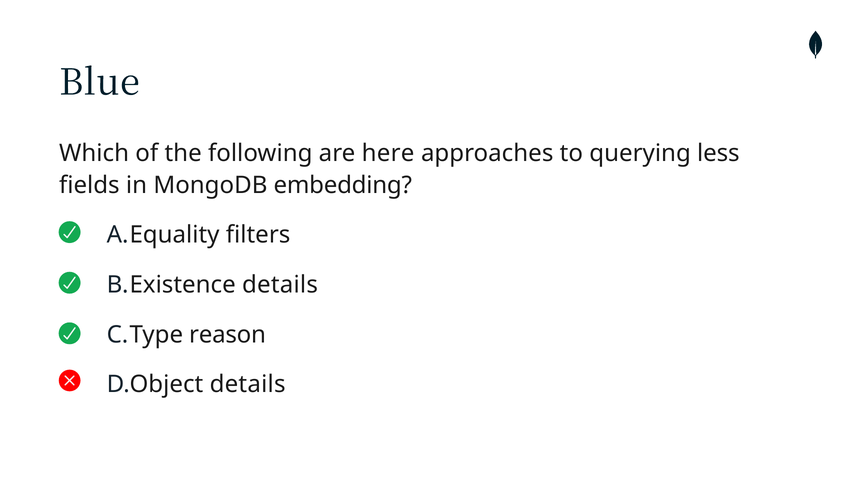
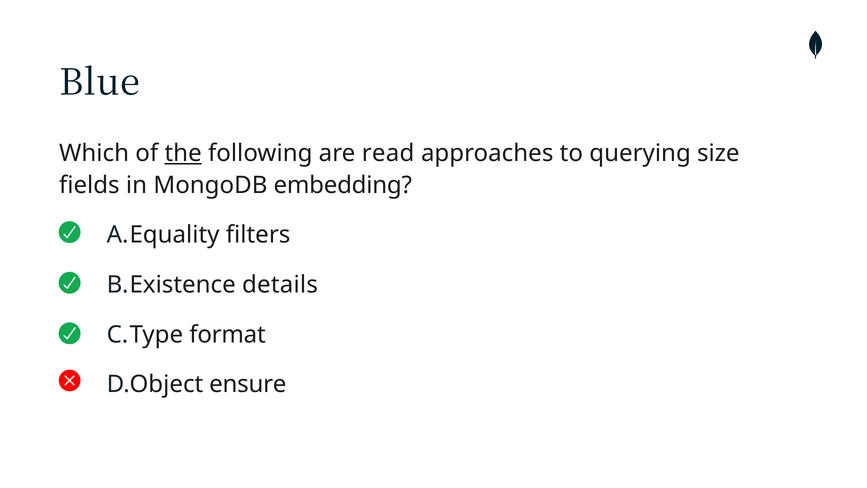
the underline: none -> present
here: here -> read
less: less -> size
reason: reason -> format
details at (248, 384): details -> ensure
